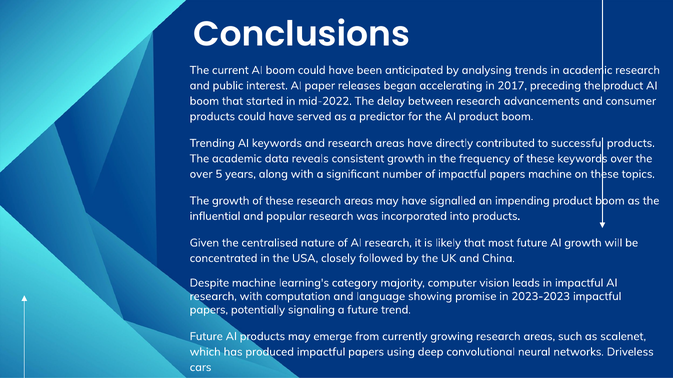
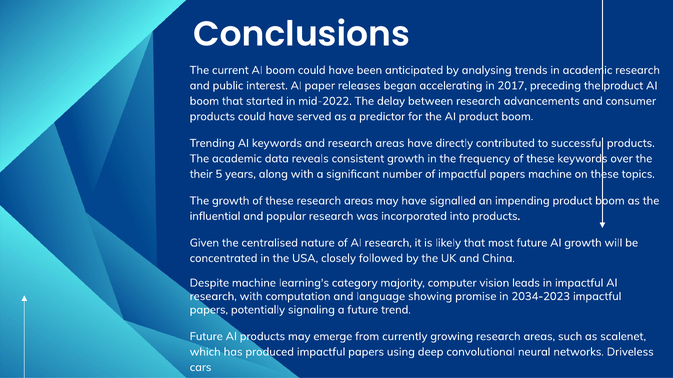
over at (201, 174): over -> their
2023-2023: 2023-2023 -> 2034-2023
